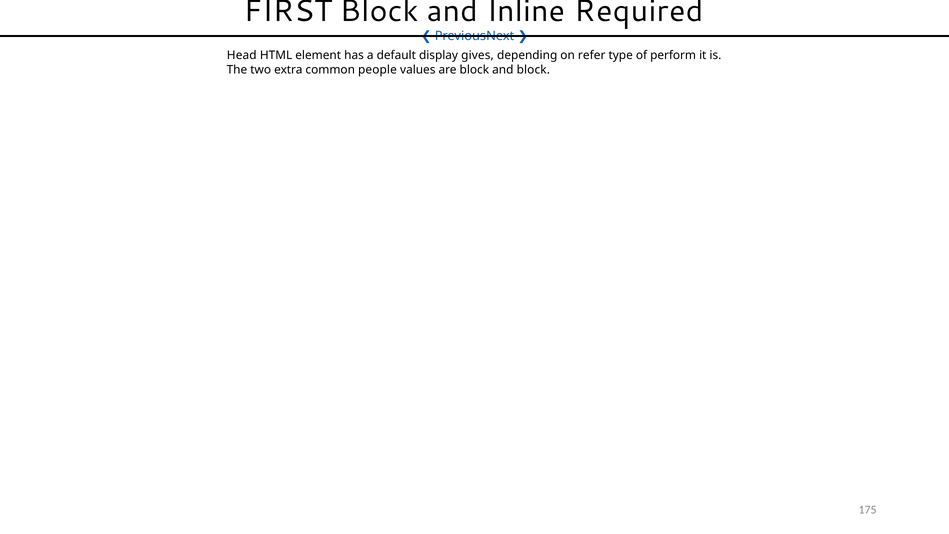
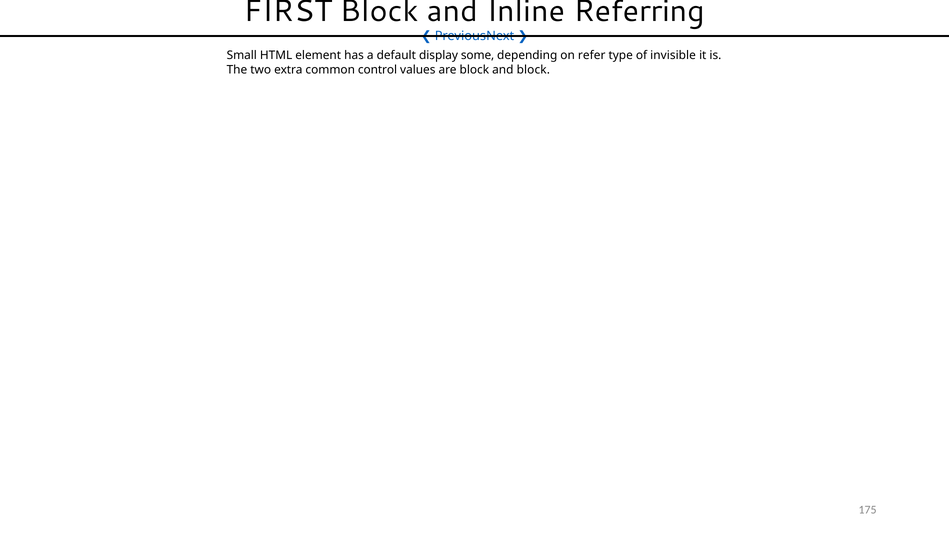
Required: Required -> Referring
Head: Head -> Small
gives: gives -> some
perform: perform -> invisible
people: people -> control
